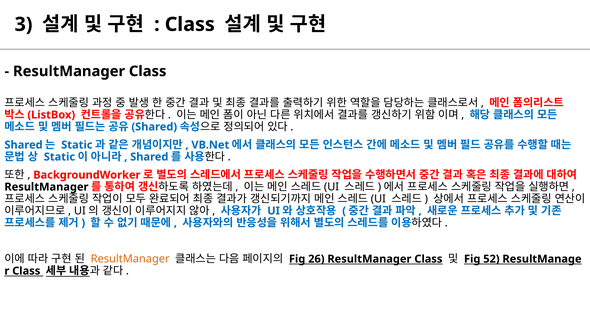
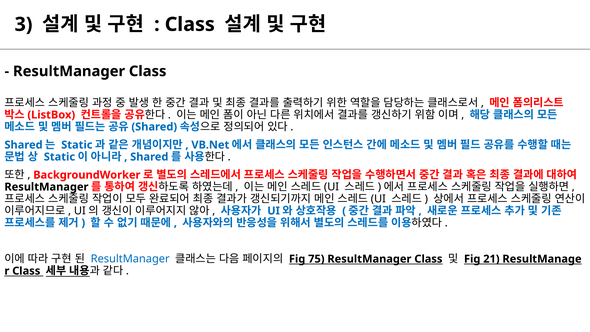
ResultManager at (130, 259) colour: orange -> blue
26: 26 -> 75
52: 52 -> 21
